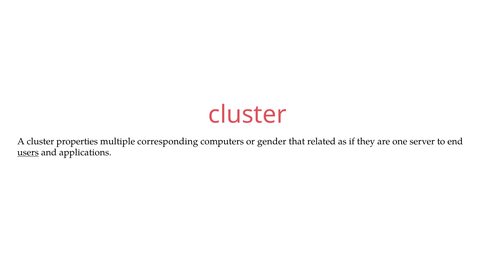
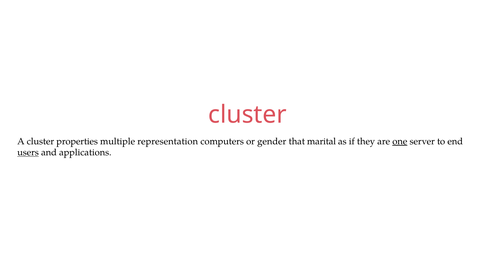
corresponding: corresponding -> representation
related: related -> marital
one underline: none -> present
